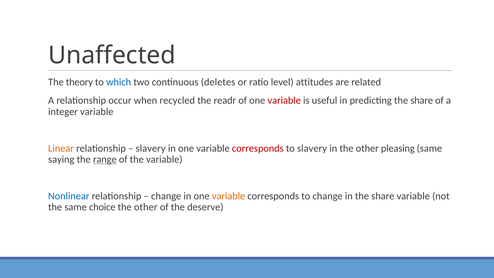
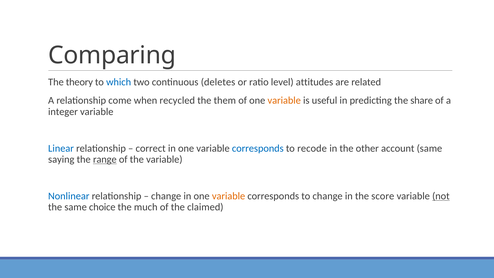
Unaffected: Unaffected -> Comparing
occur: occur -> come
readr: readr -> them
variable at (284, 100) colour: red -> orange
Linear colour: orange -> blue
slavery at (151, 148): slavery -> correct
corresponds at (258, 148) colour: red -> blue
to slavery: slavery -> recode
pleasing: pleasing -> account
in the share: share -> score
not underline: none -> present
other at (146, 207): other -> much
deserve: deserve -> claimed
